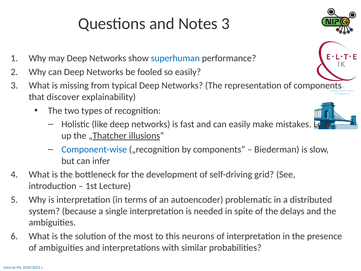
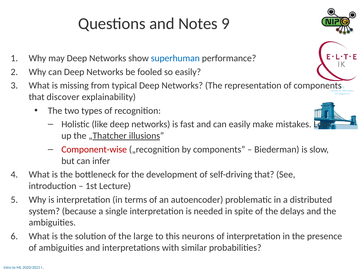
Notes 3: 3 -> 9
Component-wise colour: blue -> red
self-driving grid: grid -> that
most: most -> large
